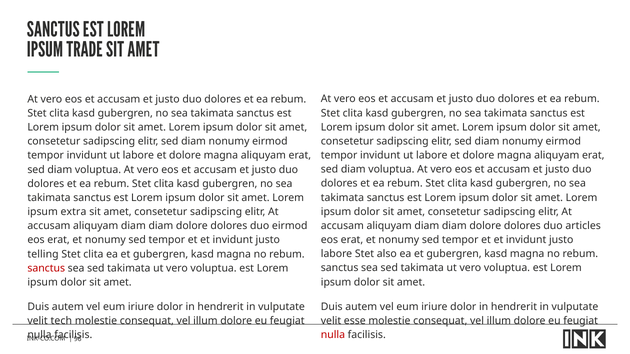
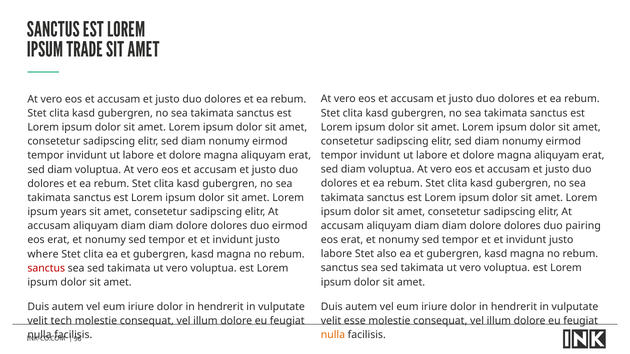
extra: extra -> years
articles: articles -> pairing
telling: telling -> where
nulla at (333, 335) colour: red -> orange
